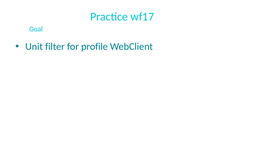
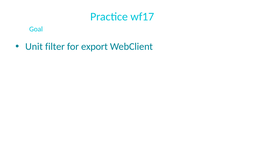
profile: profile -> export
